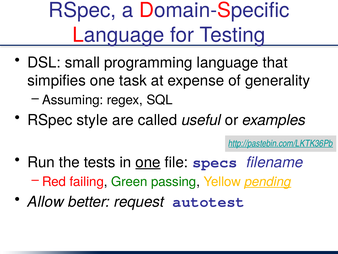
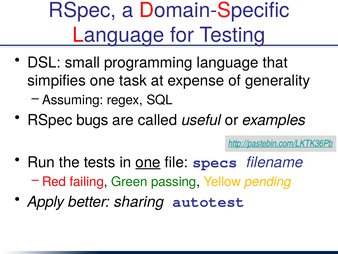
style: style -> bugs
pending underline: present -> none
Allow: Allow -> Apply
request: request -> sharing
